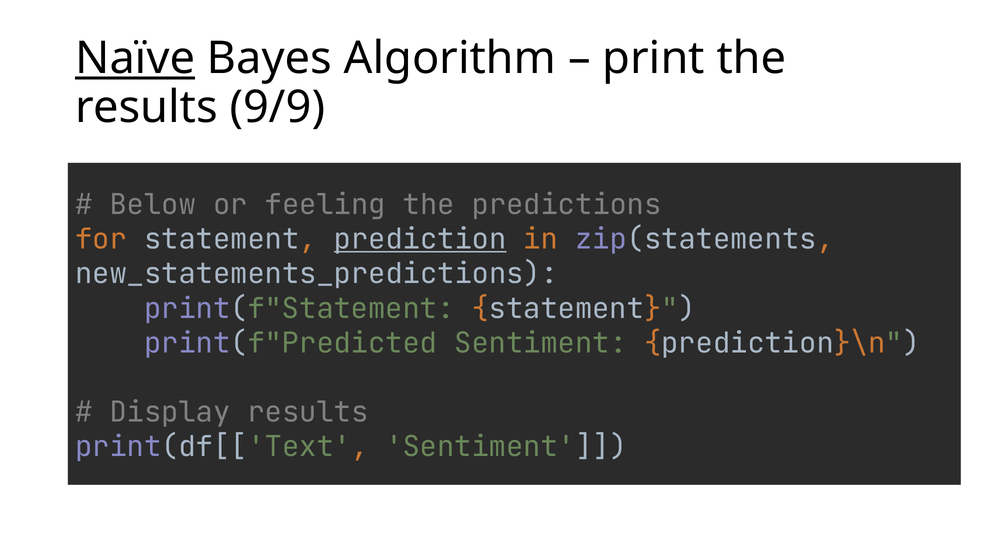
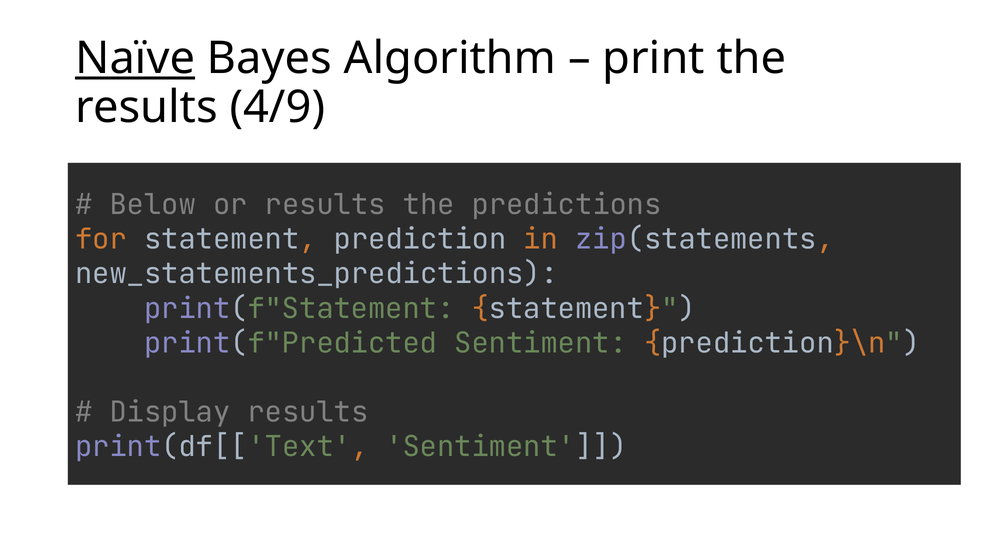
9/9: 9/9 -> 4/9
or feeling: feeling -> results
prediction underline: present -> none
